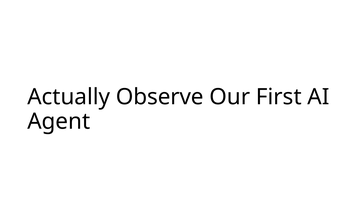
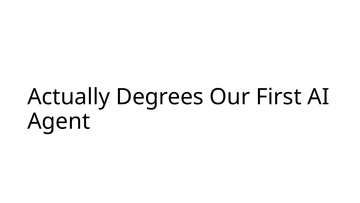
Observe: Observe -> Degrees
